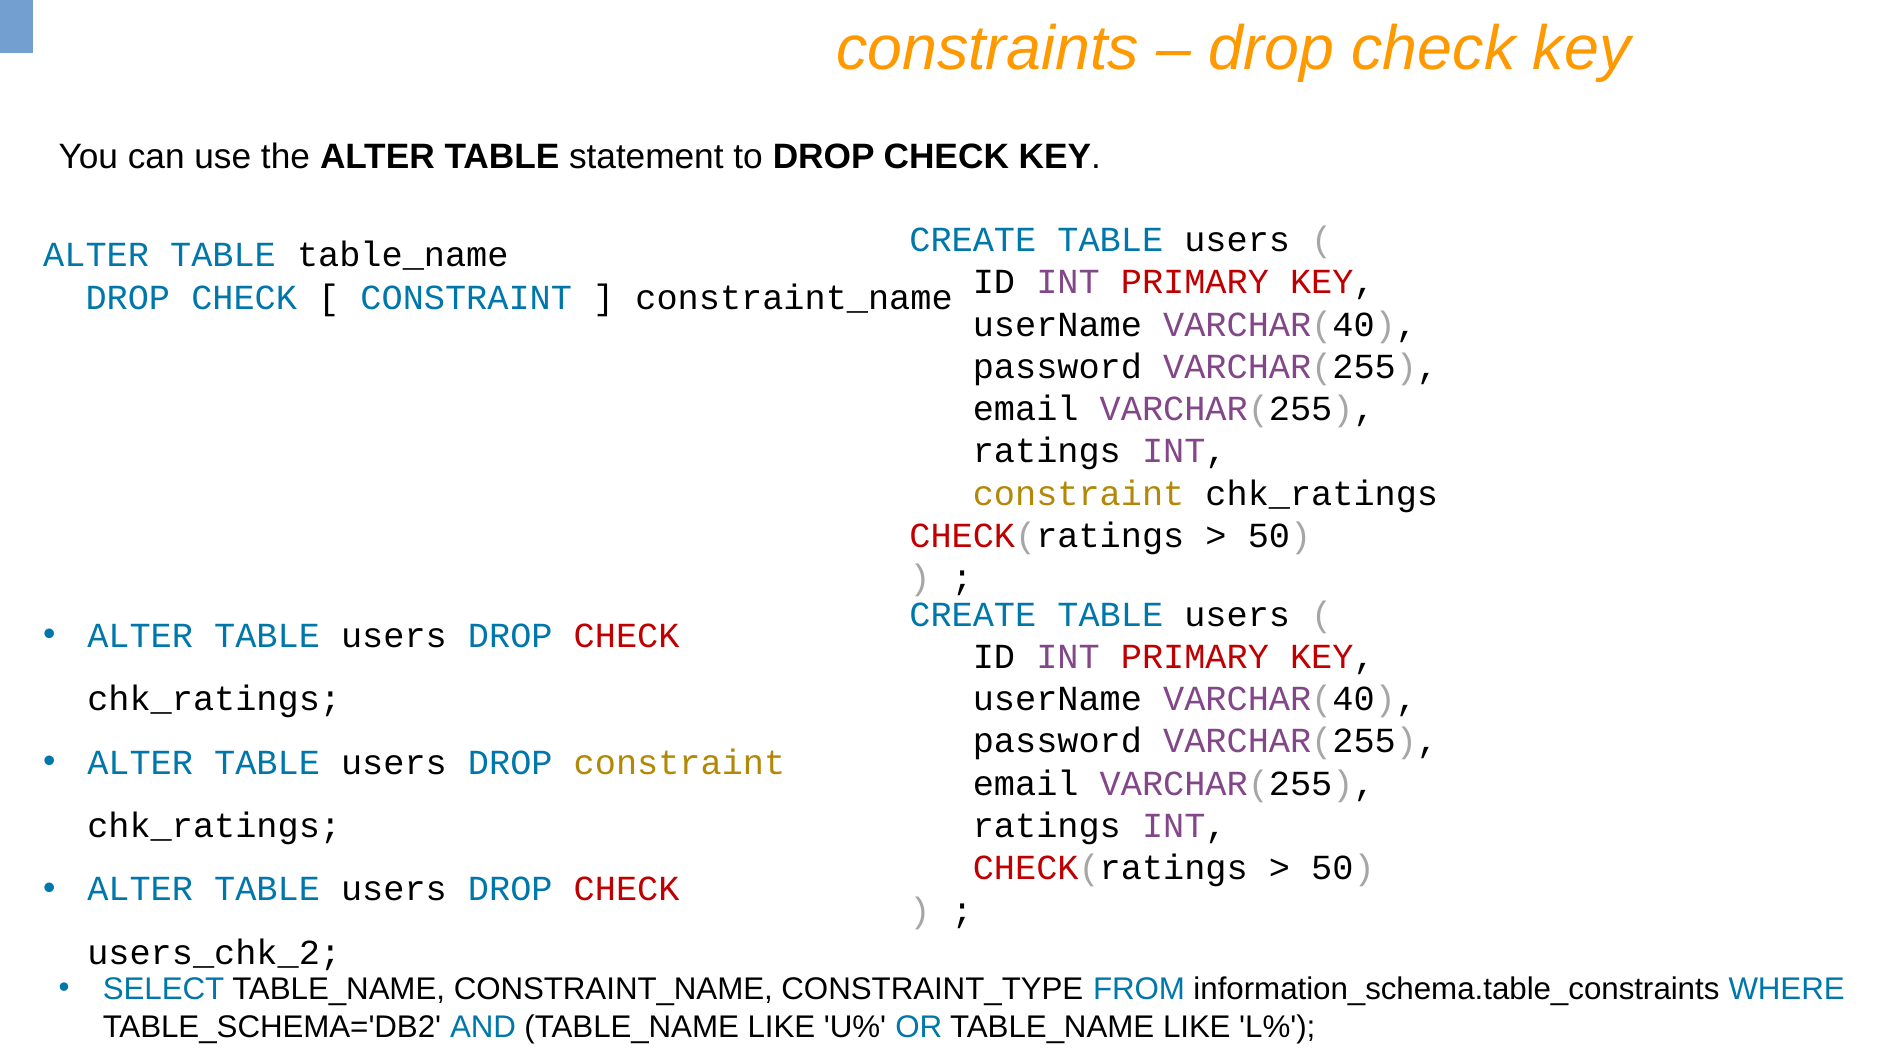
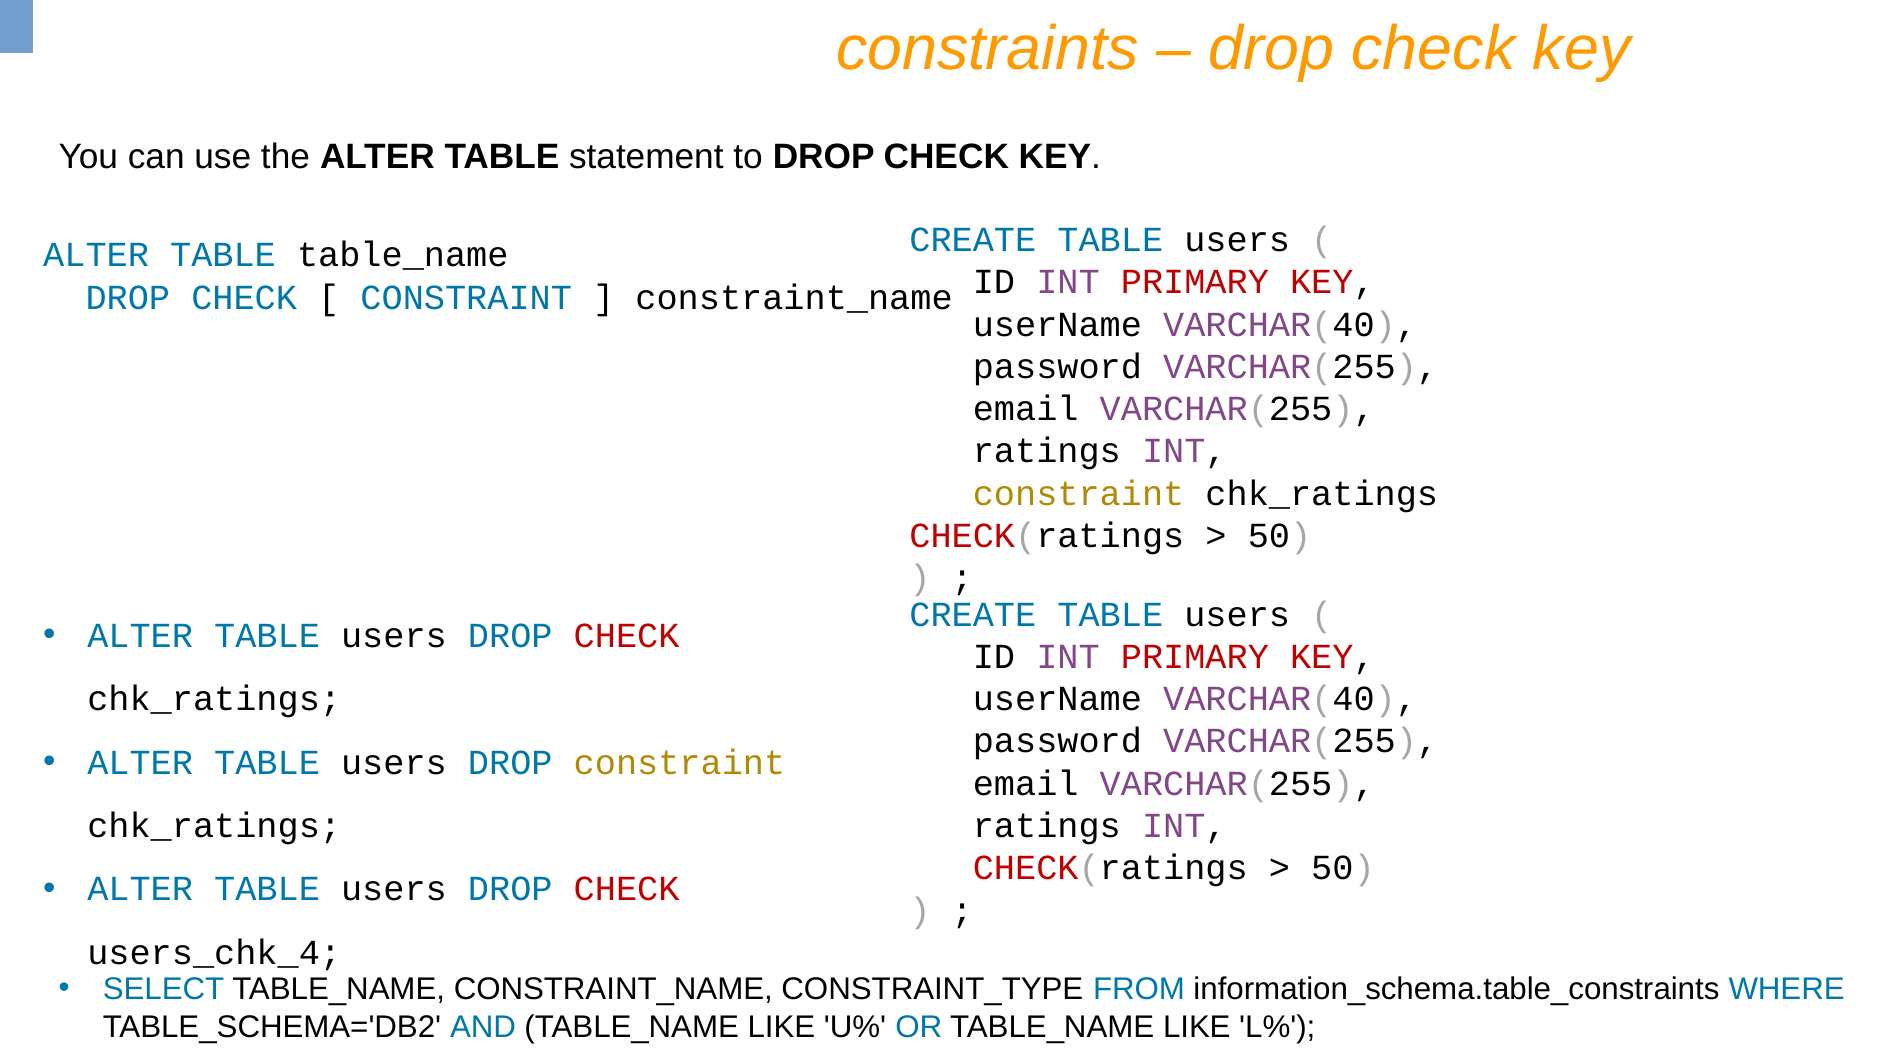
users_chk_2: users_chk_2 -> users_chk_4
